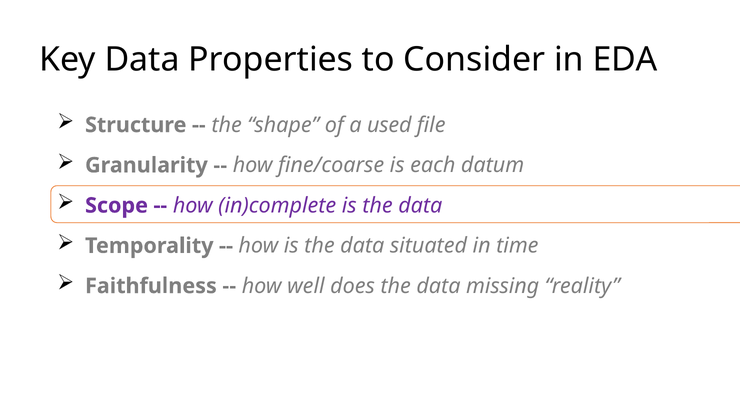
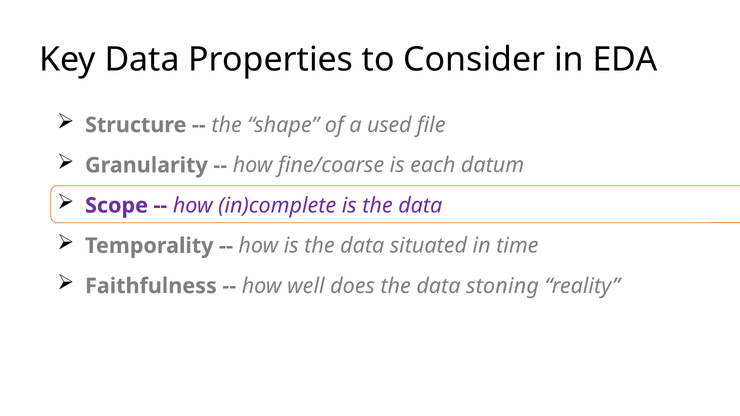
missing: missing -> stoning
